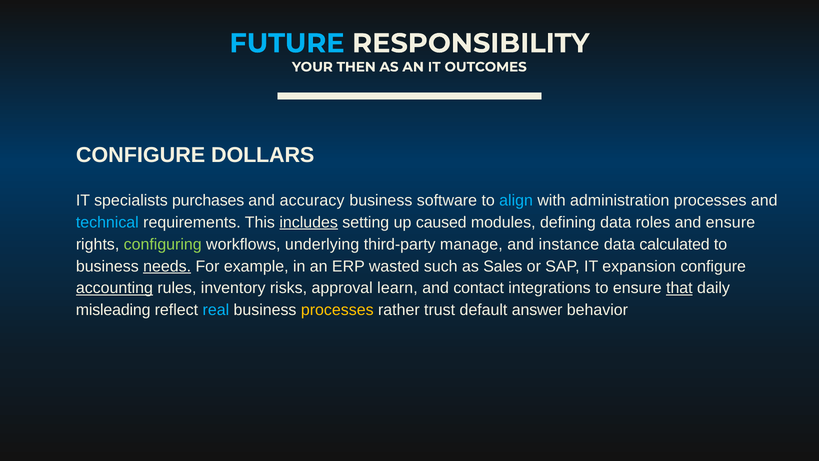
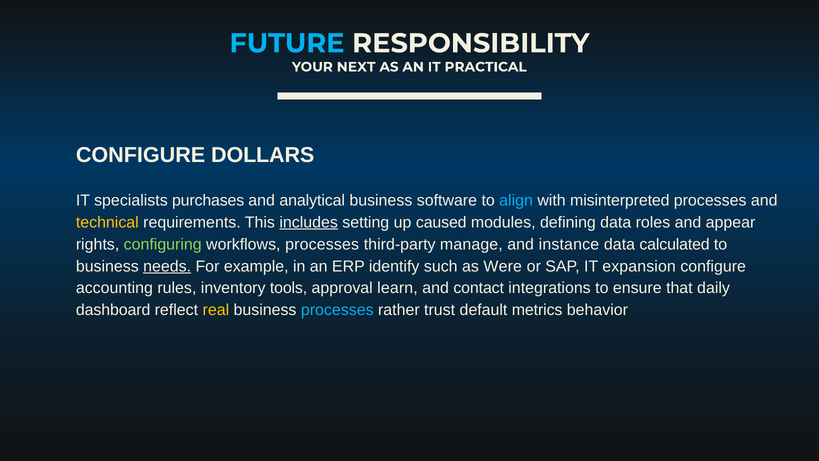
THEN: THEN -> NEXT
OUTCOMES: OUTCOMES -> PRACTICAL
accuracy: accuracy -> analytical
administration: administration -> misinterpreted
technical colour: light blue -> yellow
and ensure: ensure -> appear
workflows underlying: underlying -> processes
wasted: wasted -> identify
Sales: Sales -> Were
accounting underline: present -> none
risks: risks -> tools
that underline: present -> none
misleading: misleading -> dashboard
real colour: light blue -> yellow
processes at (337, 310) colour: yellow -> light blue
answer: answer -> metrics
